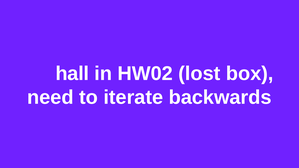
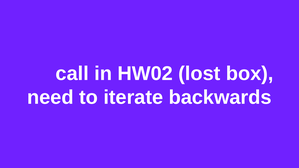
hall: hall -> call
